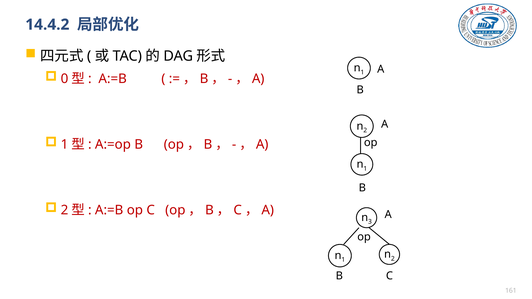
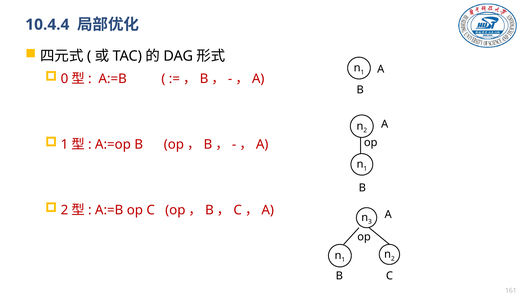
14.4.2: 14.4.2 -> 10.4.4
